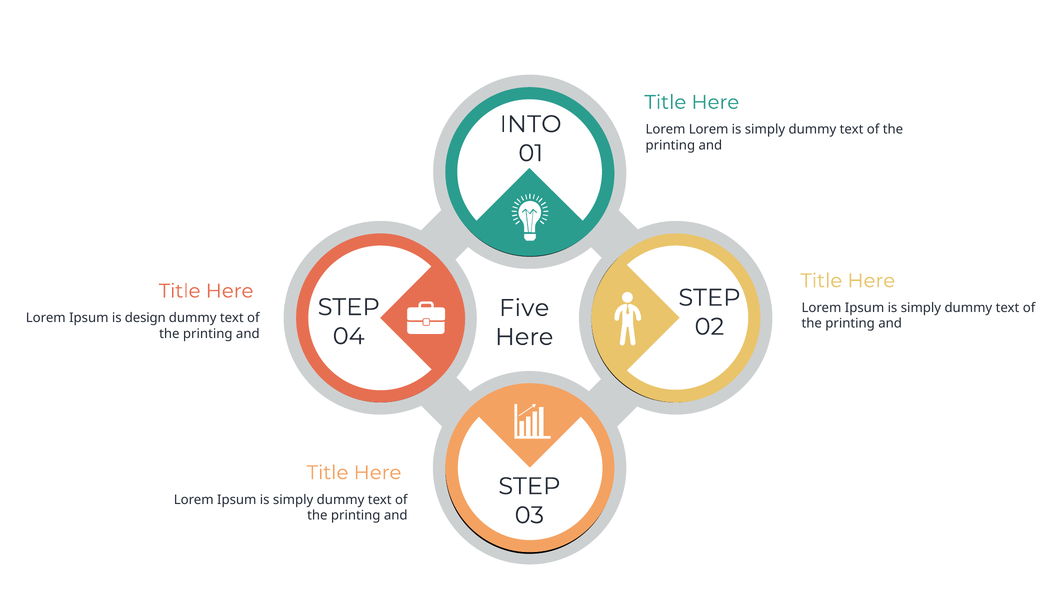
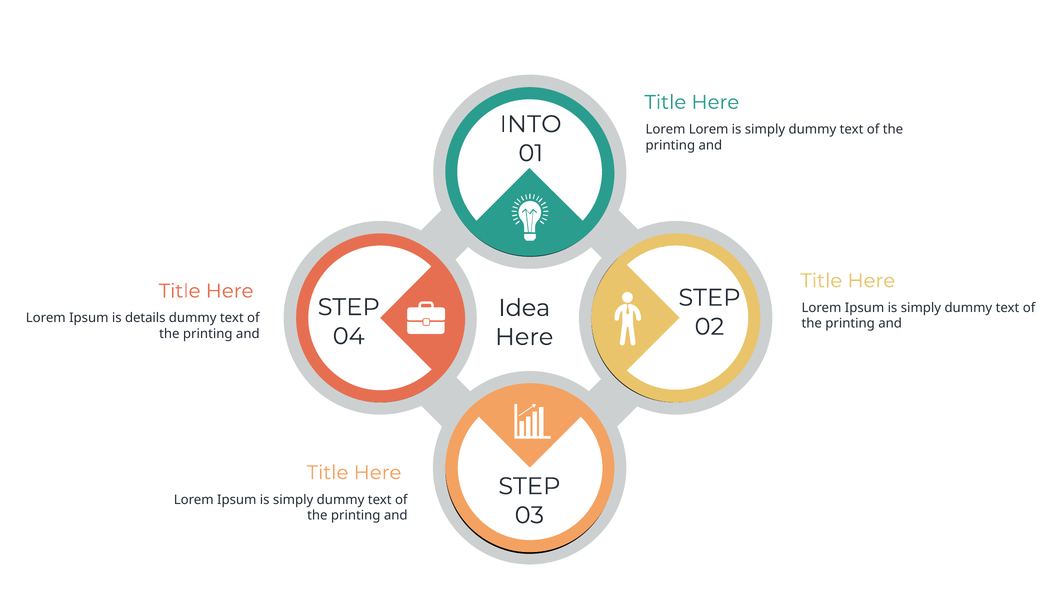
Five: Five -> Idea
design: design -> details
